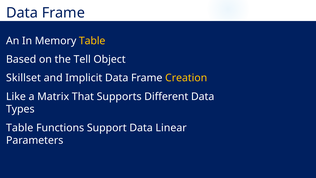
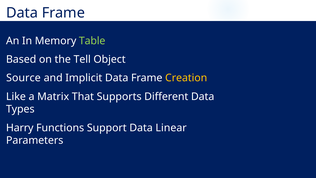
Table at (92, 41) colour: yellow -> light green
Skillset: Skillset -> Source
Table at (20, 128): Table -> Harry
